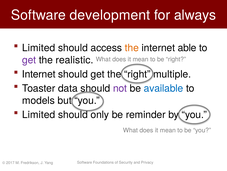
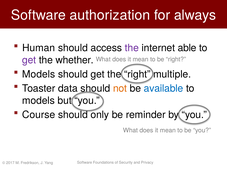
development: development -> authorization
Limited at (39, 48): Limited -> Human
the at (132, 48) colour: orange -> purple
realistic: realistic -> whether
Internet at (39, 74): Internet -> Models
not colour: purple -> orange
Limited at (39, 114): Limited -> Course
